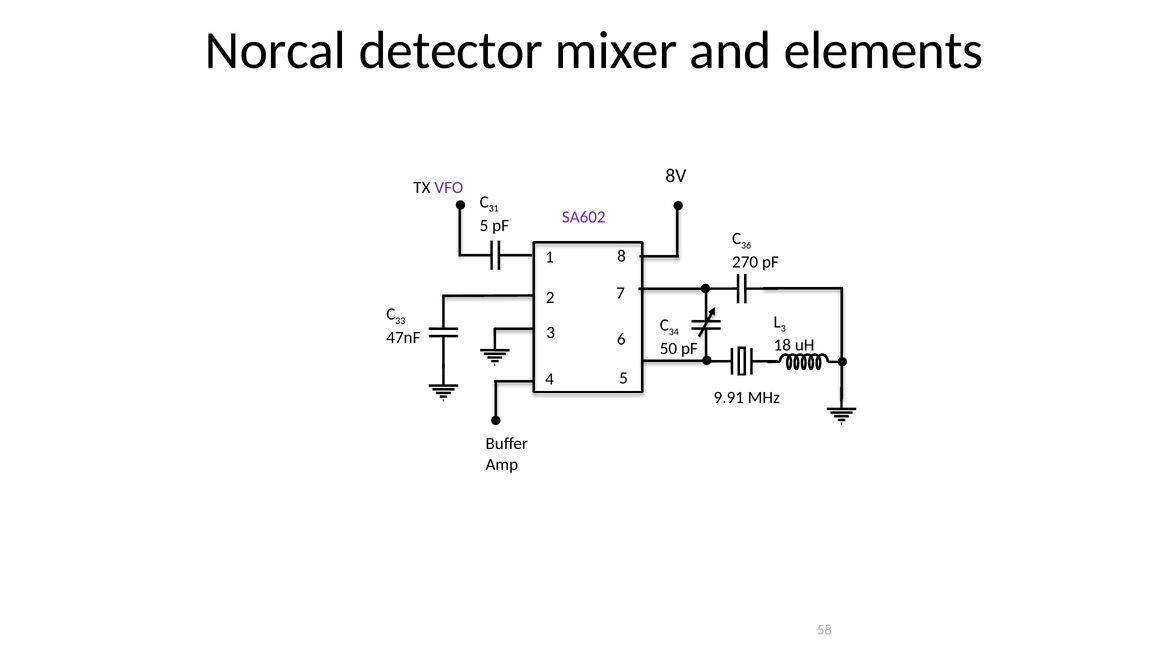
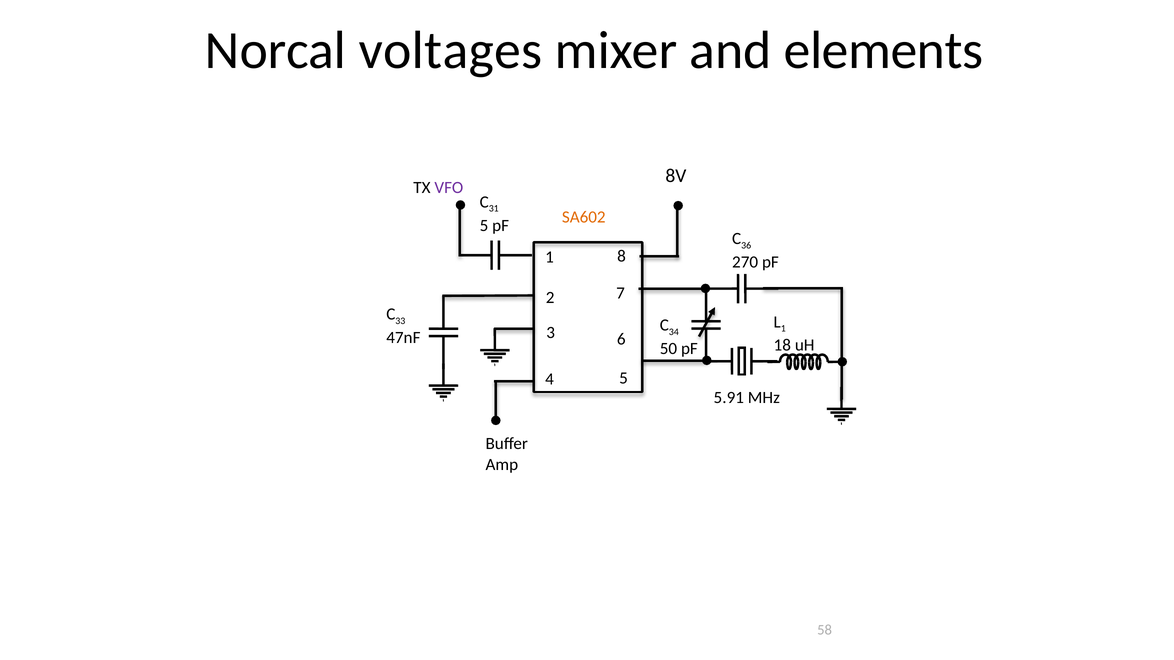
detector: detector -> voltages
SA602 colour: purple -> orange
3 at (783, 329): 3 -> 1
9.91: 9.91 -> 5.91
